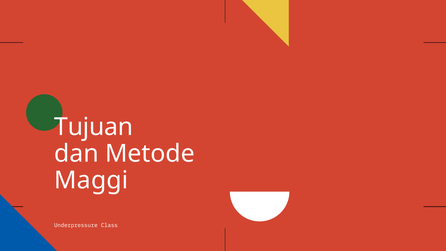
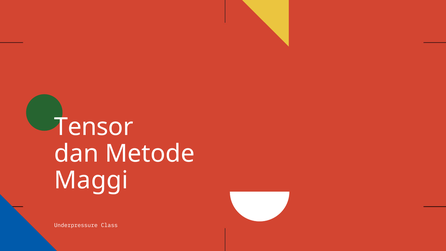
Tujuan: Tujuan -> Tensor
